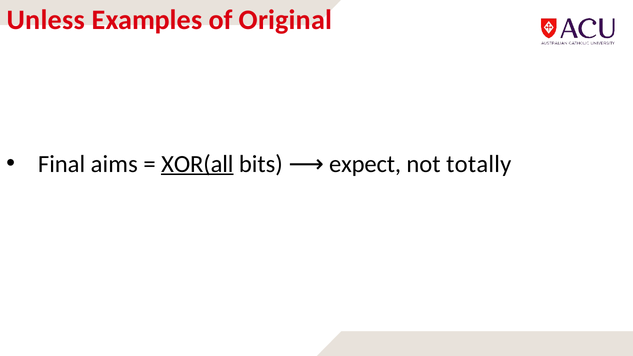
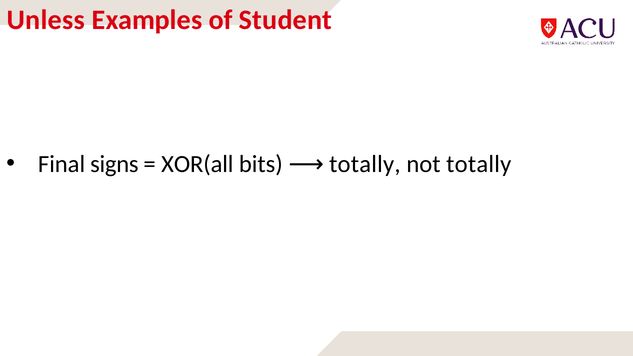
Original: Original -> Student
aims: aims -> signs
XOR(all underline: present -> none
bits expect: expect -> totally
